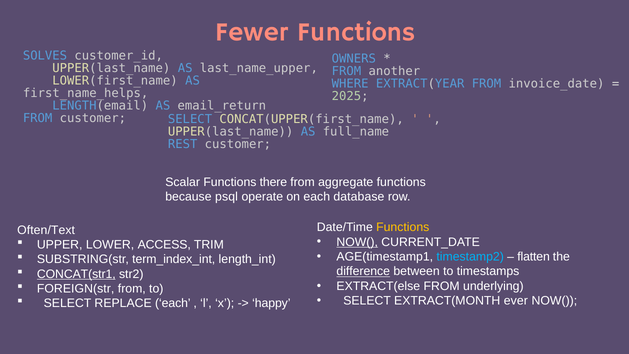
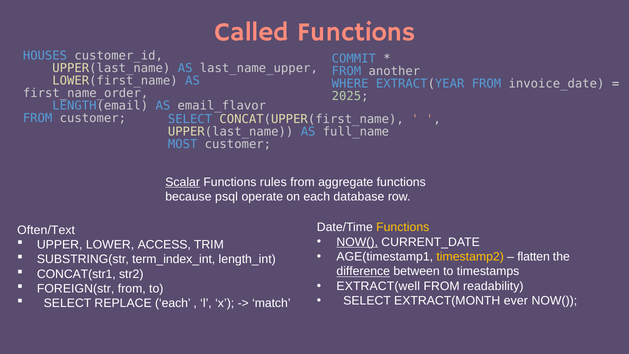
Fewer: Fewer -> Called
SOLVES: SOLVES -> HOUSES
OWNERS: OWNERS -> COMMIT
first_name_helps: first_name_helps -> first_name_order
email_return: email_return -> email_flavor
REST: REST -> MOST
Scalar underline: none -> present
there: there -> rules
timestamp2 colour: light blue -> yellow
CONCAT(str1 underline: present -> none
EXTRACT(else: EXTRACT(else -> EXTRACT(well
underlying: underlying -> readability
happy: happy -> match
